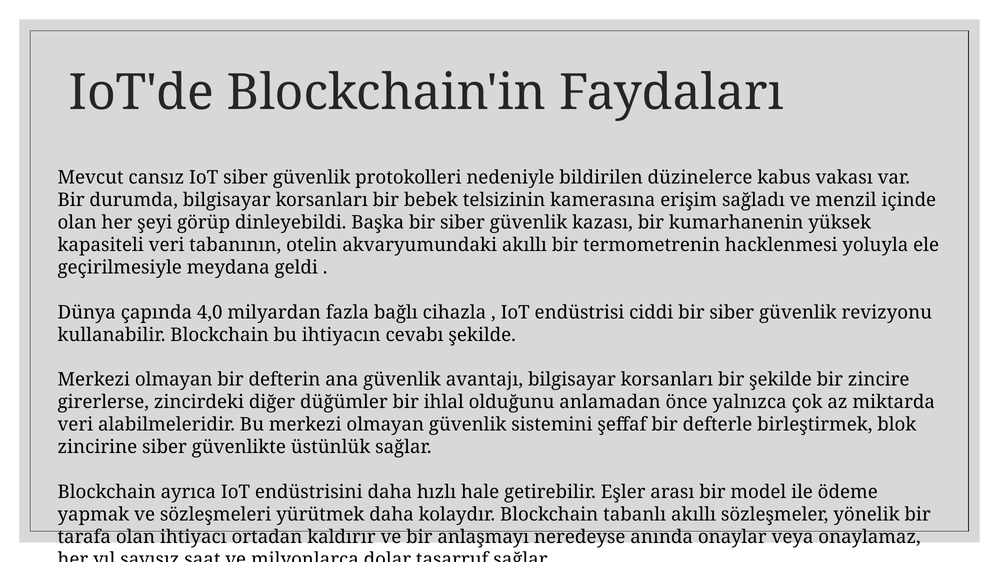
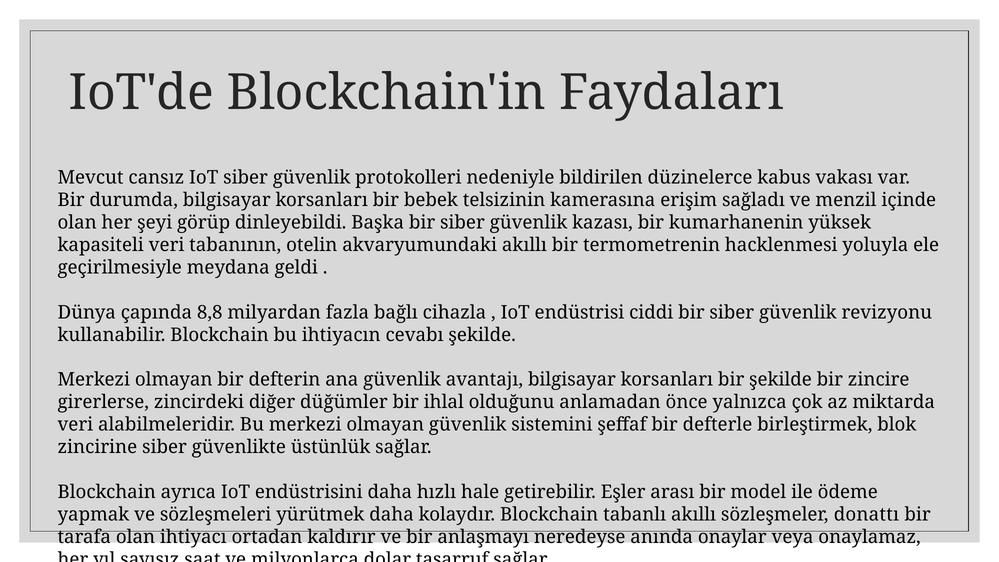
4,0: 4,0 -> 8,8
yönelik: yönelik -> donattı
